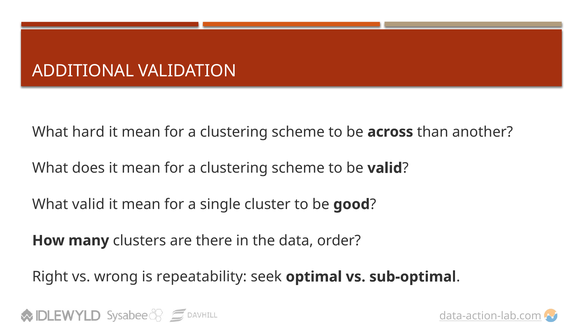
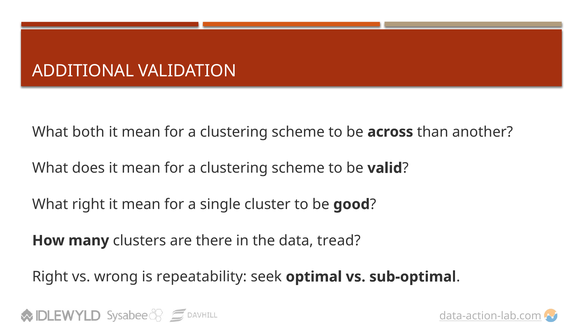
hard: hard -> both
What valid: valid -> right
order: order -> tread
